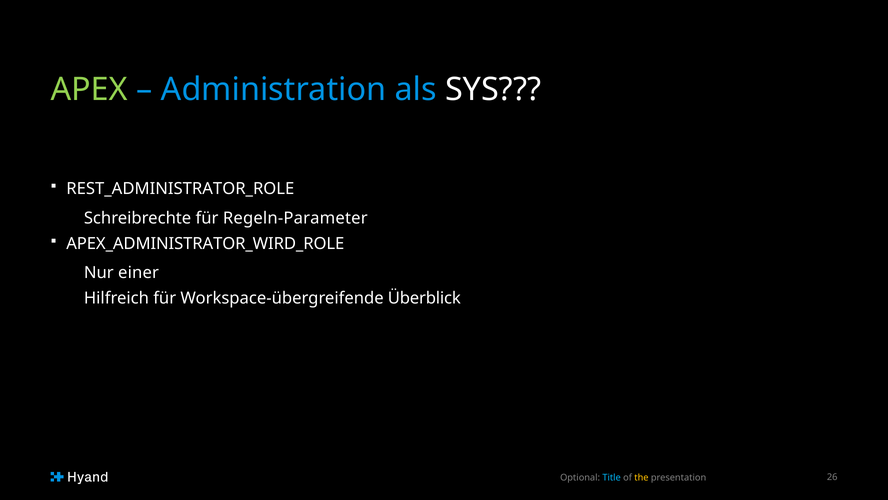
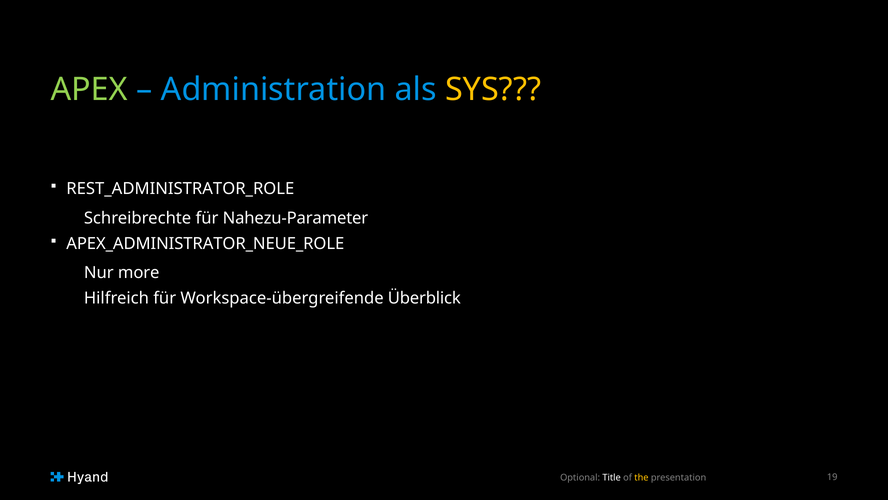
SYS colour: white -> yellow
Regeln-Parameter: Regeln-Parameter -> Nahezu-Parameter
APEX_ADMINISTRATOR_WIRD_ROLE: APEX_ADMINISTRATOR_WIRD_ROLE -> APEX_ADMINISTRATOR_NEUE_ROLE
einer: einer -> more
Title colour: light blue -> white
26: 26 -> 19
